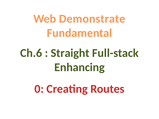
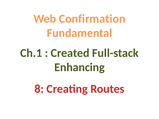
Demonstrate: Demonstrate -> Confirmation
Ch.6: Ch.6 -> Ch.1
Straight: Straight -> Created
0: 0 -> 8
